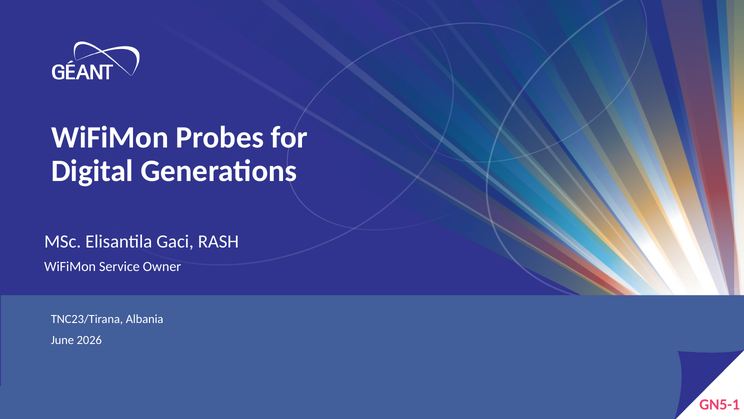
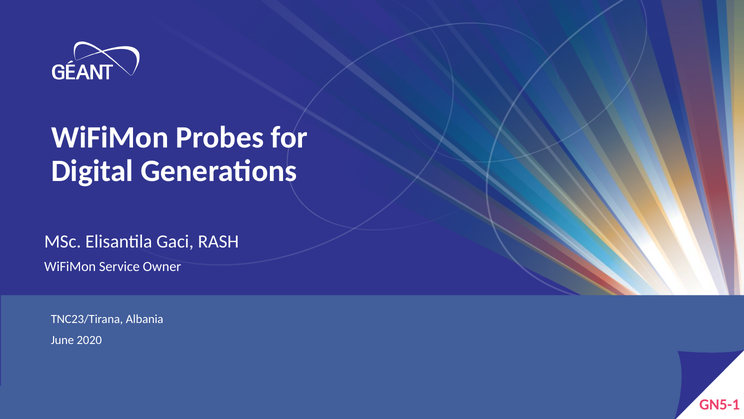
2026: 2026 -> 2020
